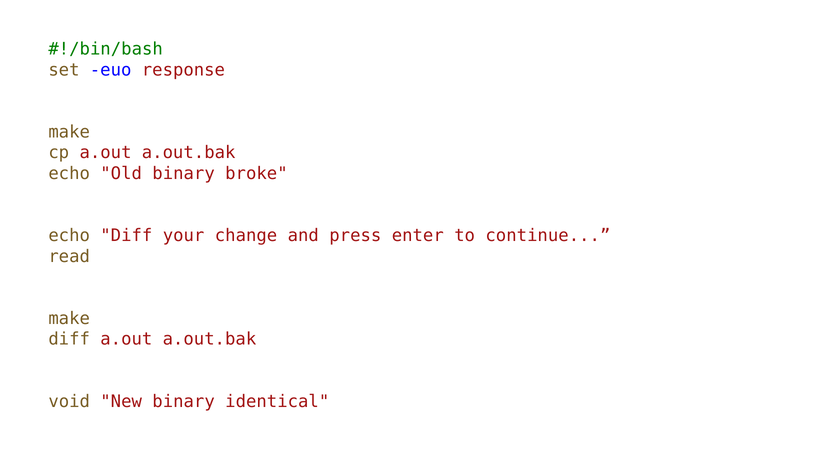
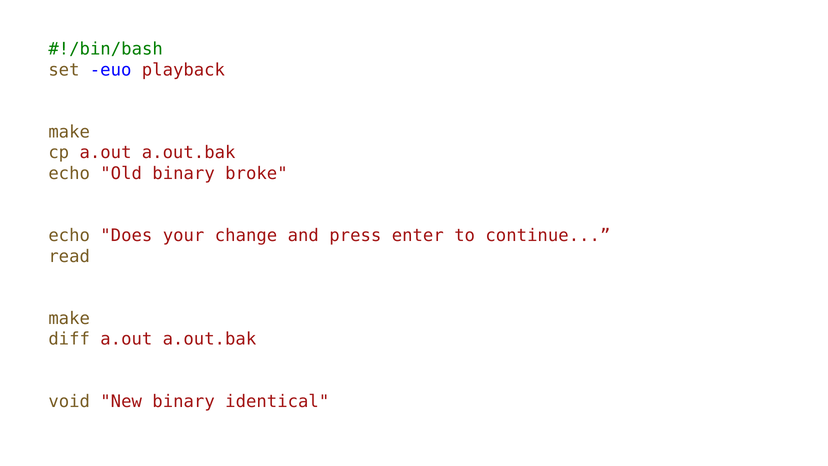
response: response -> playback
echo Diff: Diff -> Does
